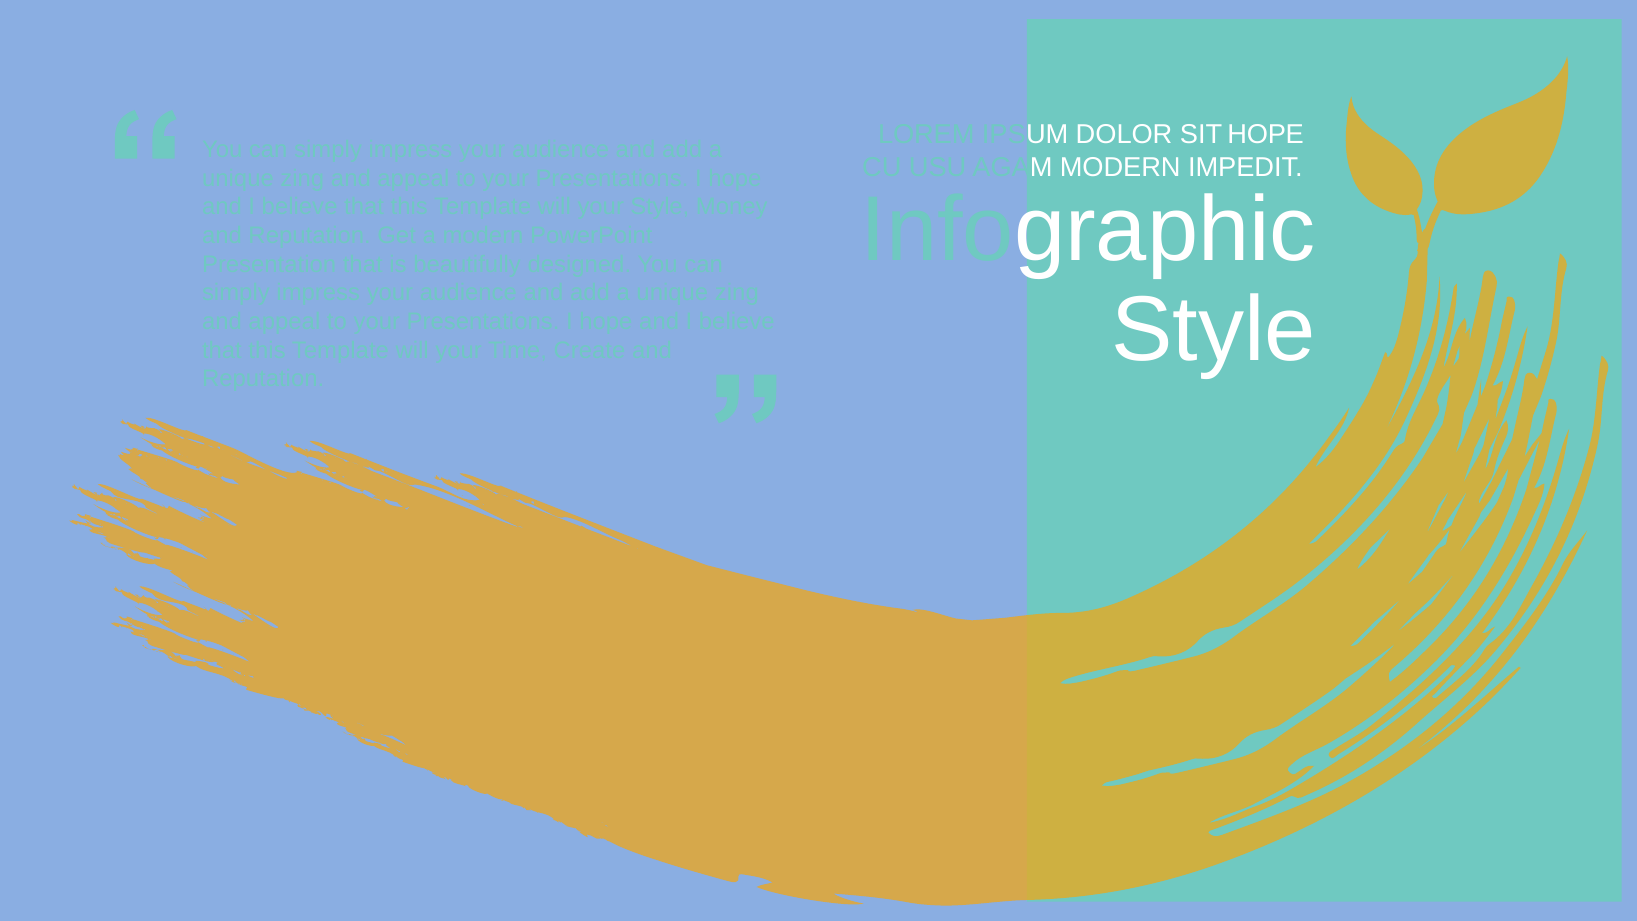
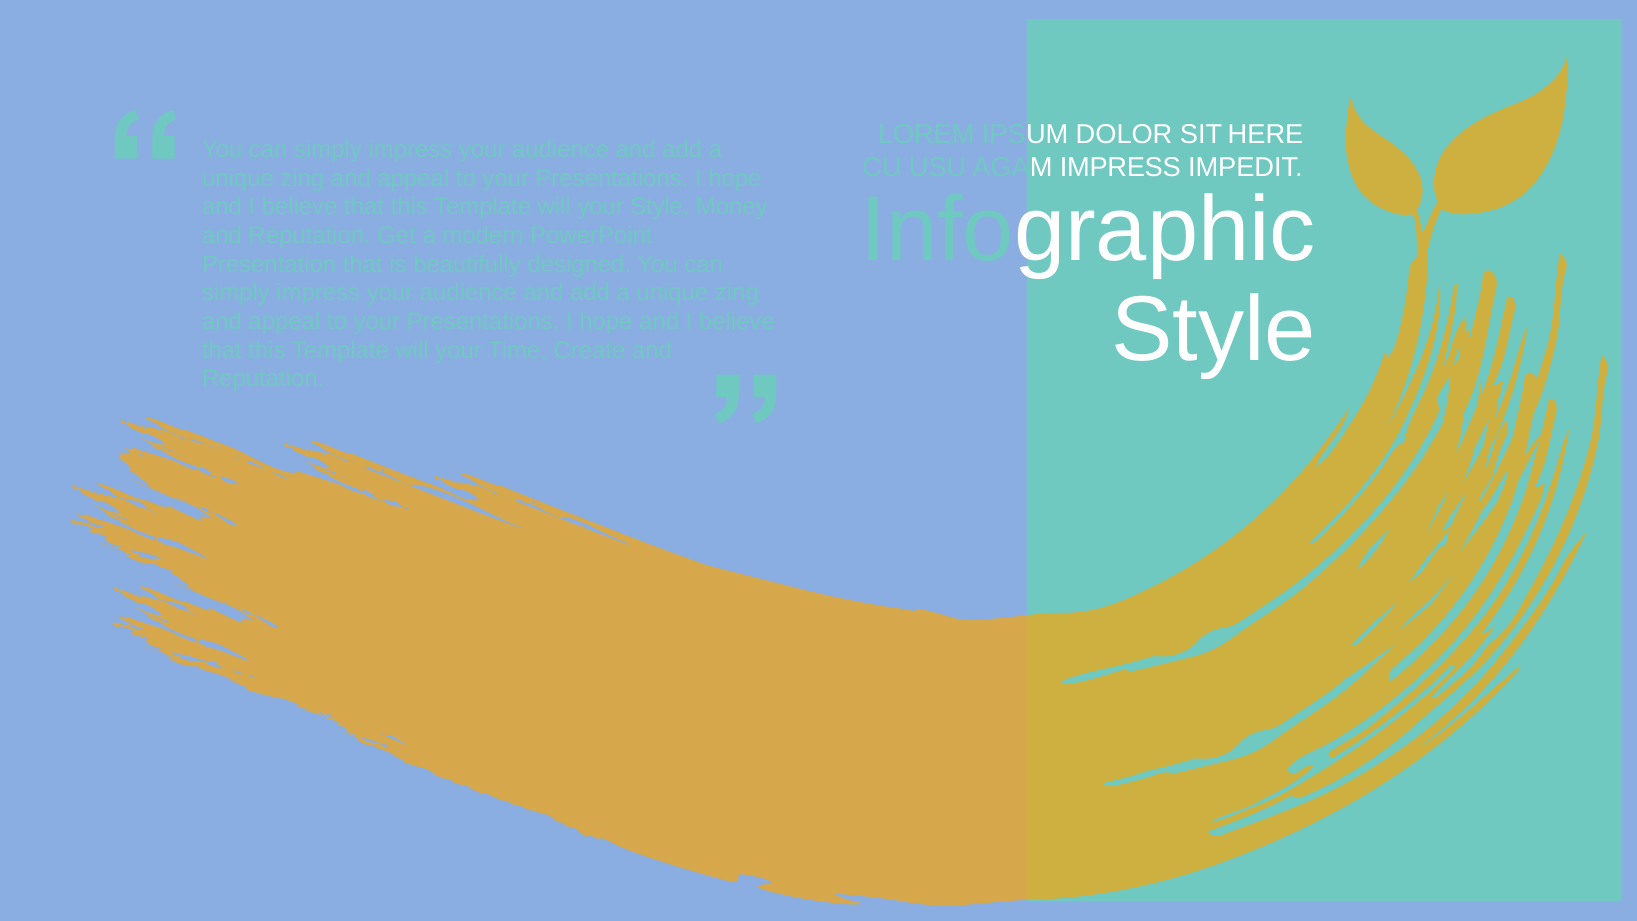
SIT HOPE: HOPE -> HERE
AGAM MODERN: MODERN -> IMPRESS
